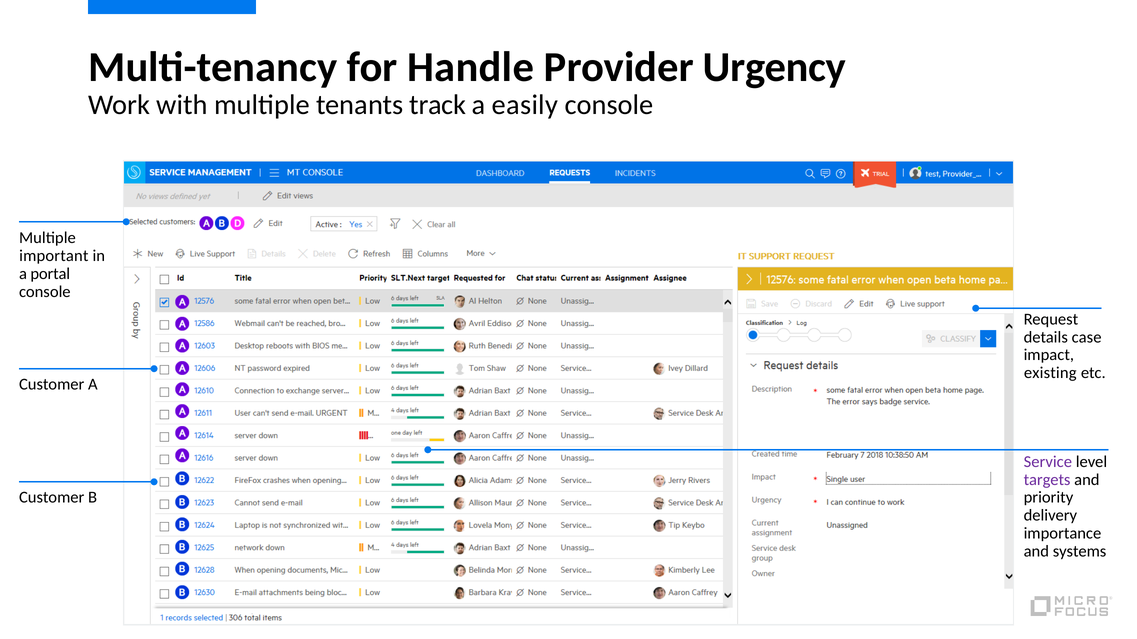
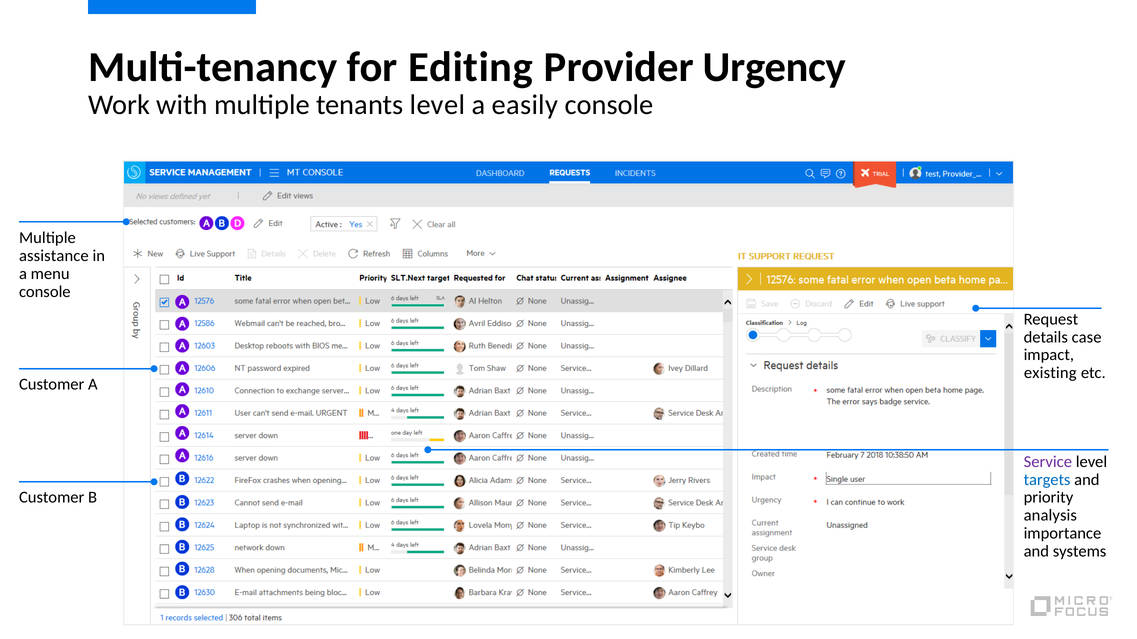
Handle: Handle -> Editing
tenants track: track -> level
important: important -> assistance
portal: portal -> menu
targets colour: purple -> blue
delivery: delivery -> analysis
